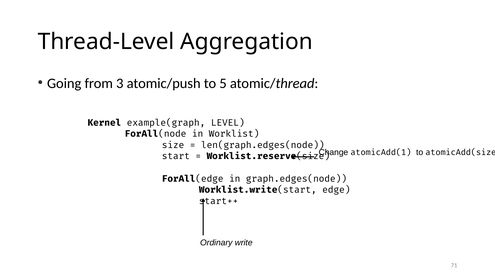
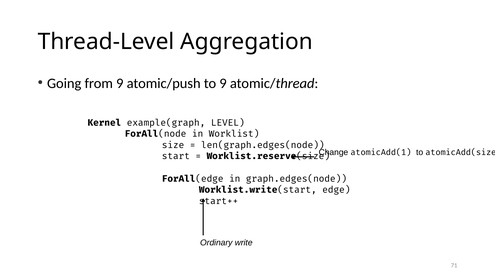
from 3: 3 -> 9
to 5: 5 -> 9
